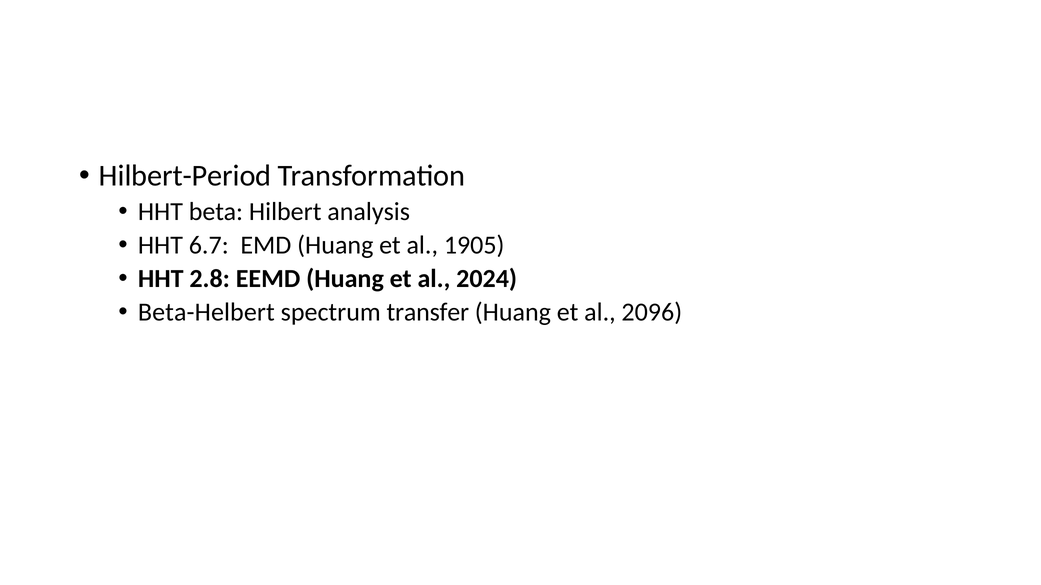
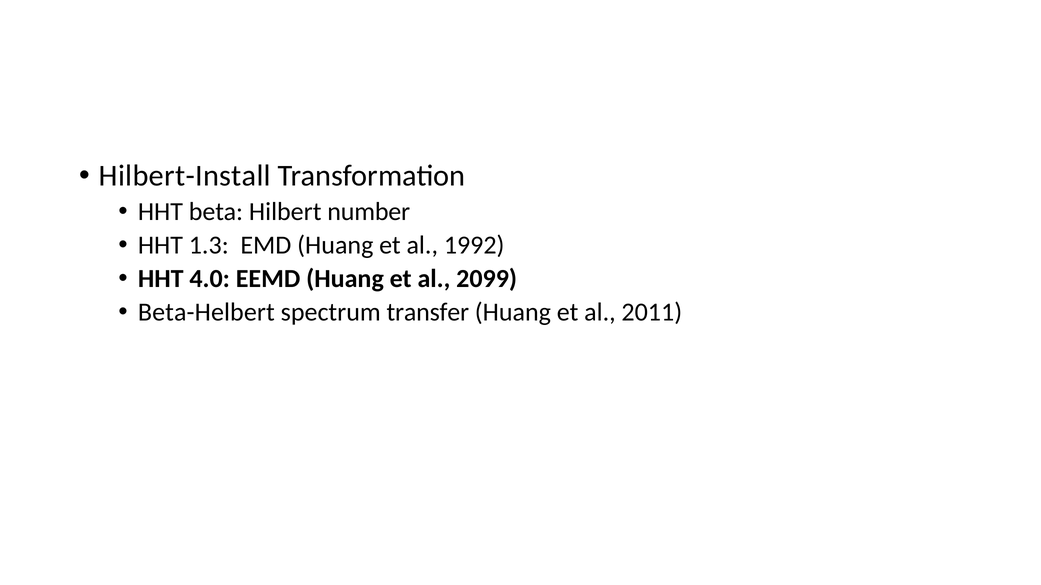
Hilbert-Period: Hilbert-Period -> Hilbert-Install
analysis: analysis -> number
6.7: 6.7 -> 1.3
1905: 1905 -> 1992
2.8: 2.8 -> 4.0
2024: 2024 -> 2099
2096: 2096 -> 2011
